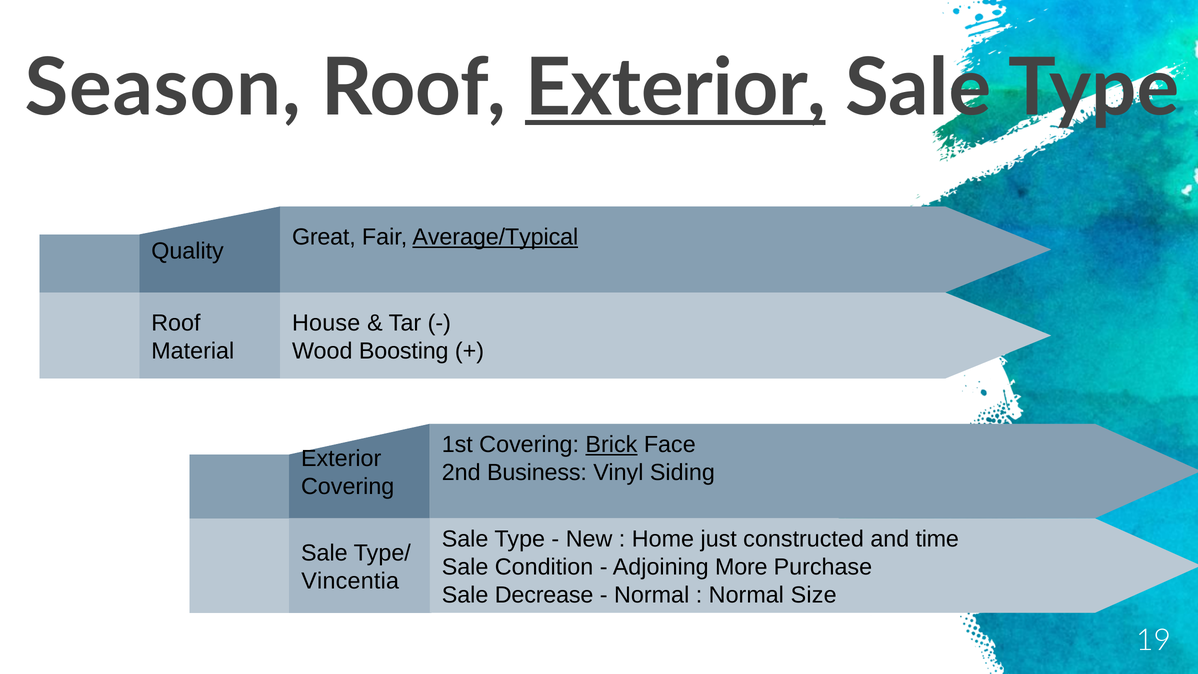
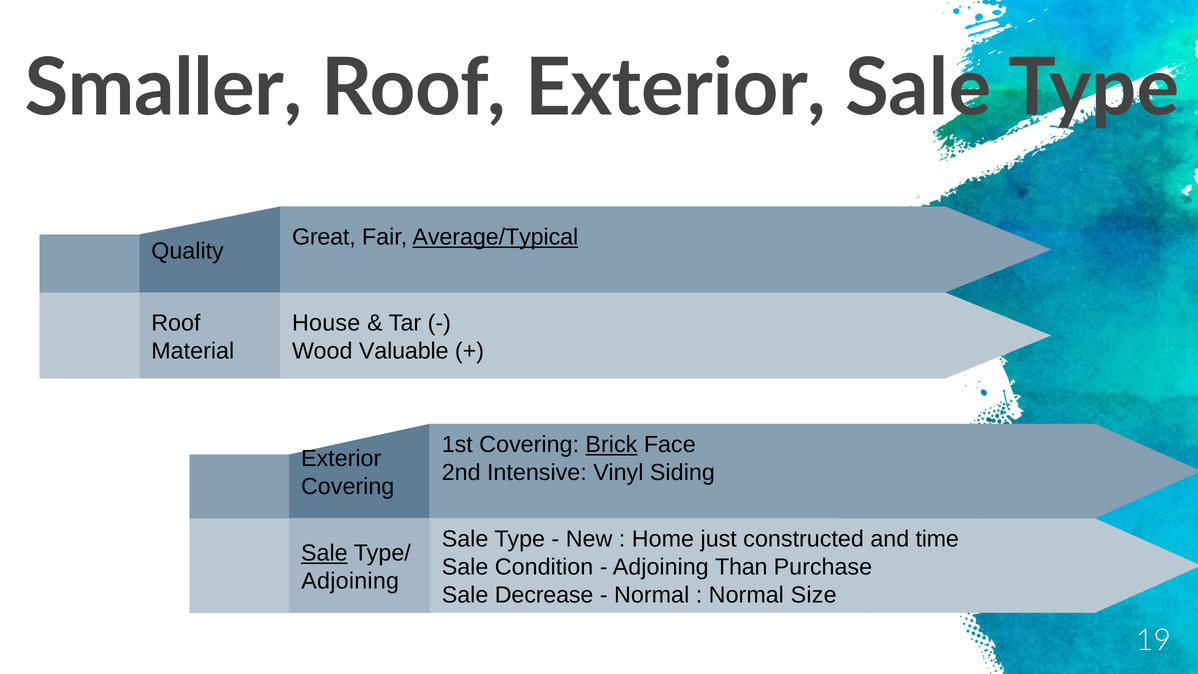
Season: Season -> Smaller
Exterior at (676, 88) underline: present -> none
Boosting: Boosting -> Valuable
Business: Business -> Intensive
Sale at (324, 553) underline: none -> present
More: More -> Than
Vincentia at (350, 581): Vincentia -> Adjoining
